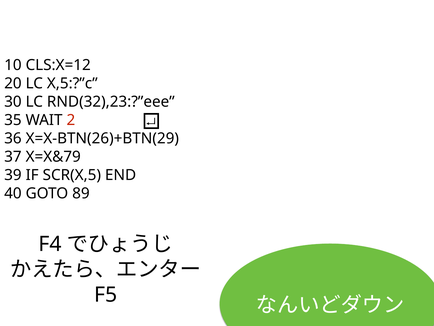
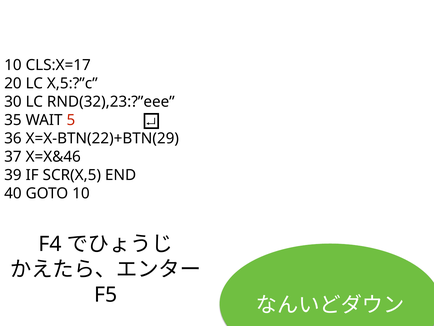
CLS:X=12: CLS:X=12 -> CLS:X=17
2: 2 -> 5
X=X-BTN(26)+BTN(29: X=X-BTN(26)+BTN(29 -> X=X-BTN(22)+BTN(29
X=X&79: X=X&79 -> X=X&46
GOTO 89: 89 -> 10
